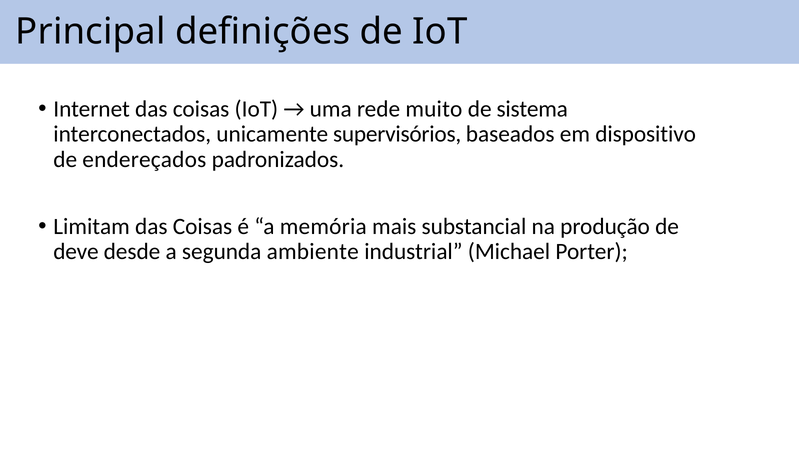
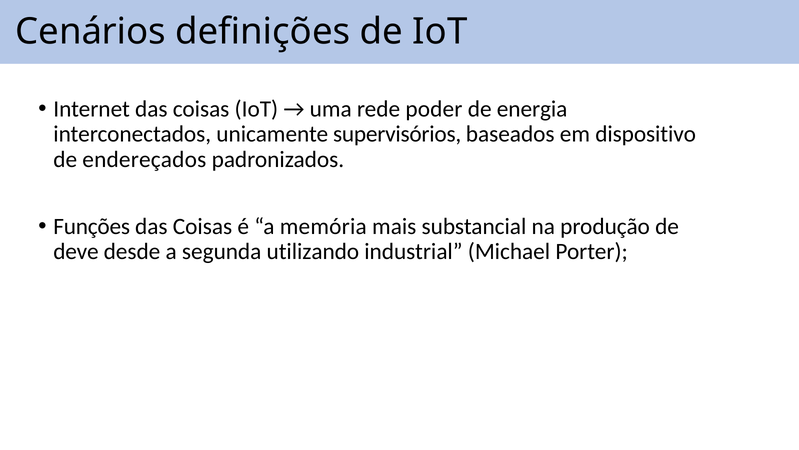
Principal: Principal -> Cenários
muito: muito -> poder
sistema: sistema -> energia
Limitam: Limitam -> Funções
ambiente: ambiente -> utilizando
